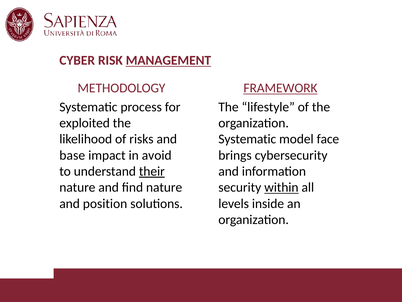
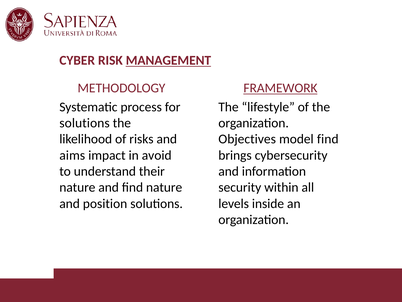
exploited at (85, 123): exploited -> solutions
Systematic at (247, 139): Systematic -> Objectives
model face: face -> find
base: base -> aims
their underline: present -> none
within underline: present -> none
